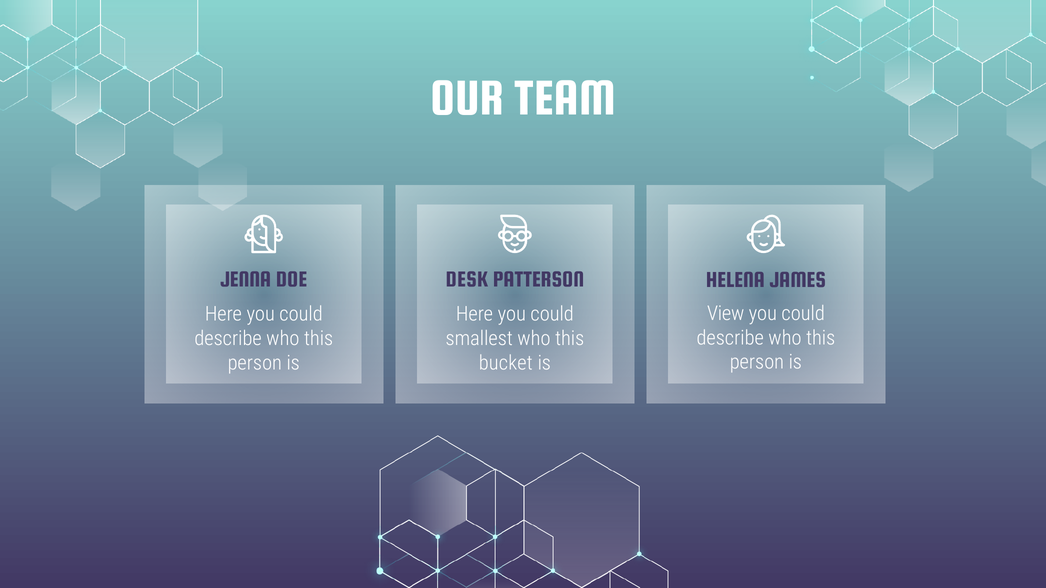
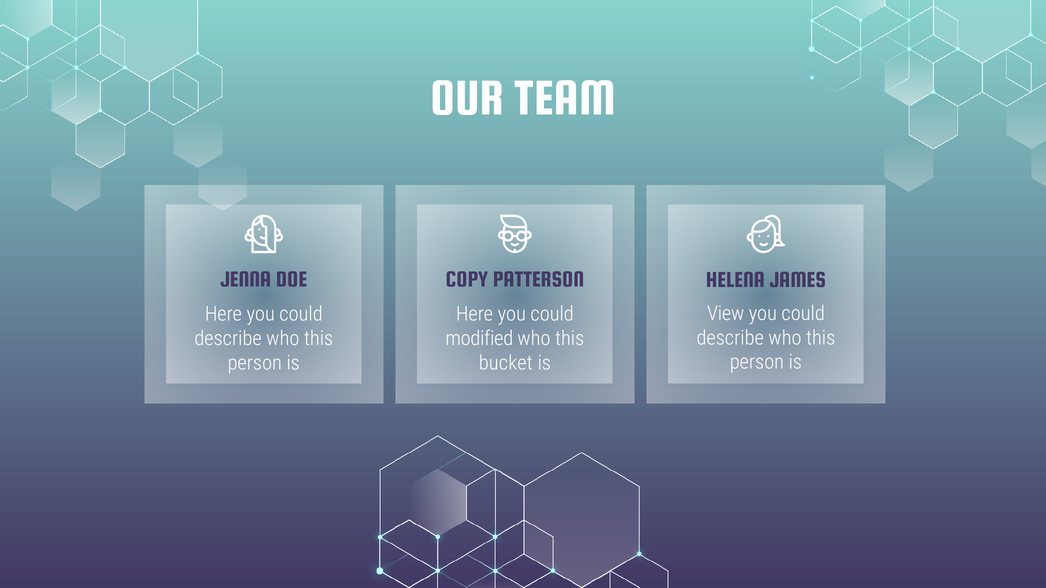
DESK: DESK -> COPY
smallest: smallest -> modified
